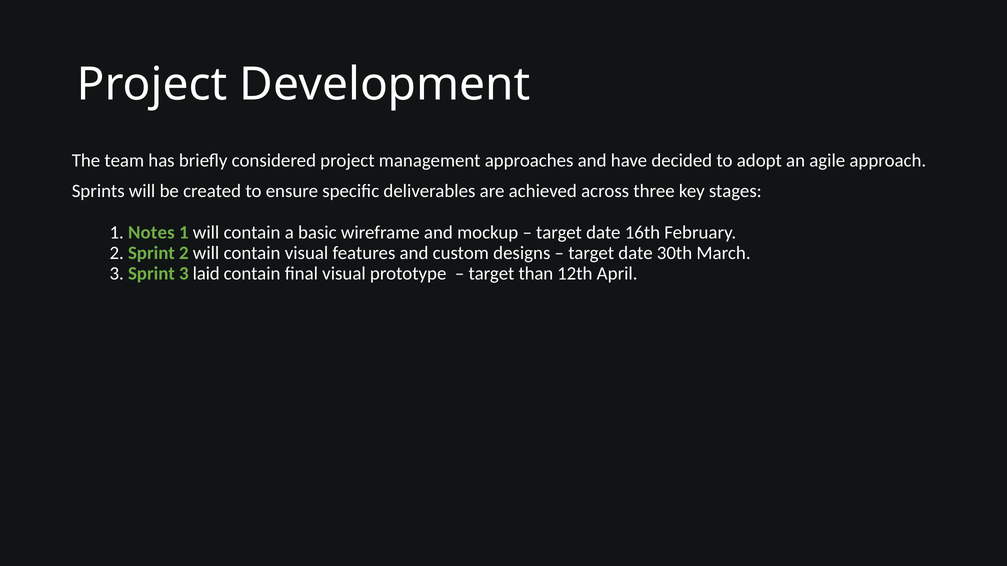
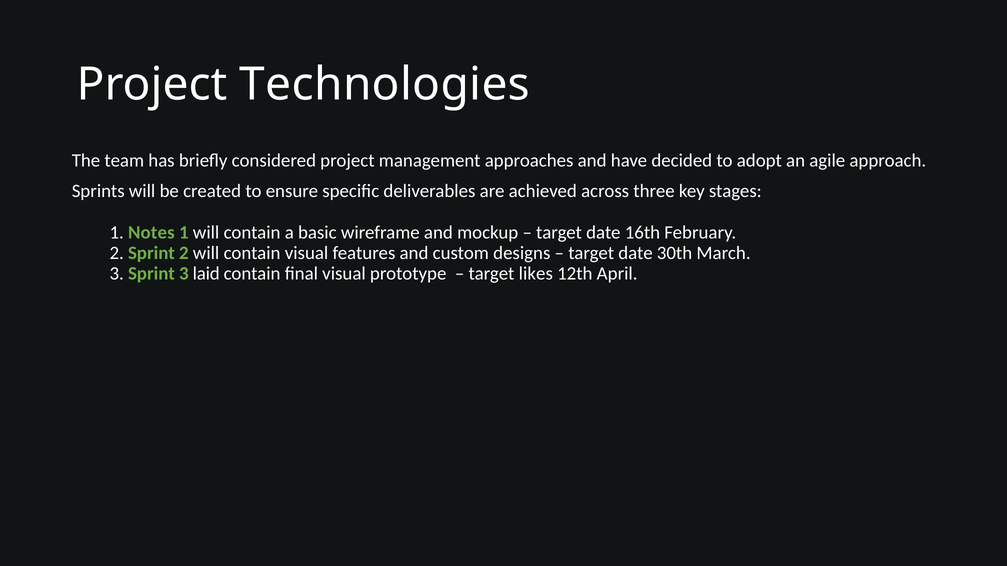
Development: Development -> Technologies
than: than -> likes
